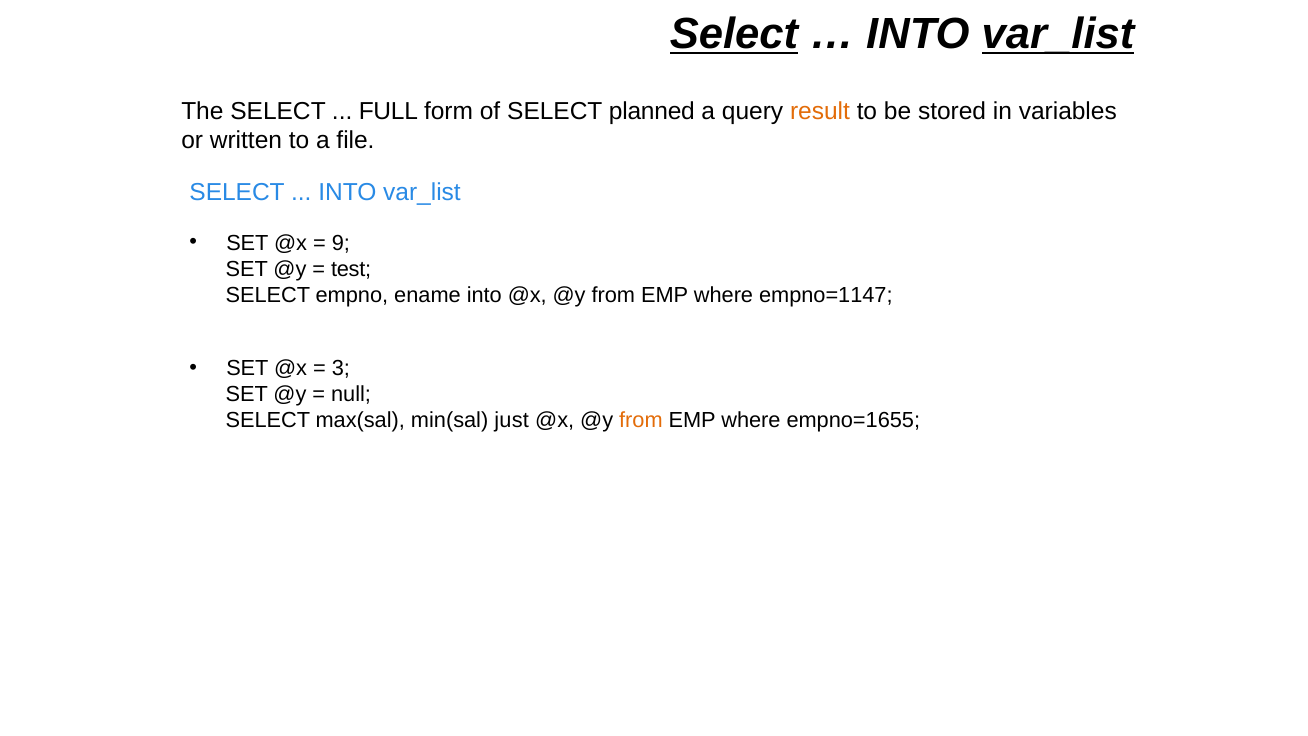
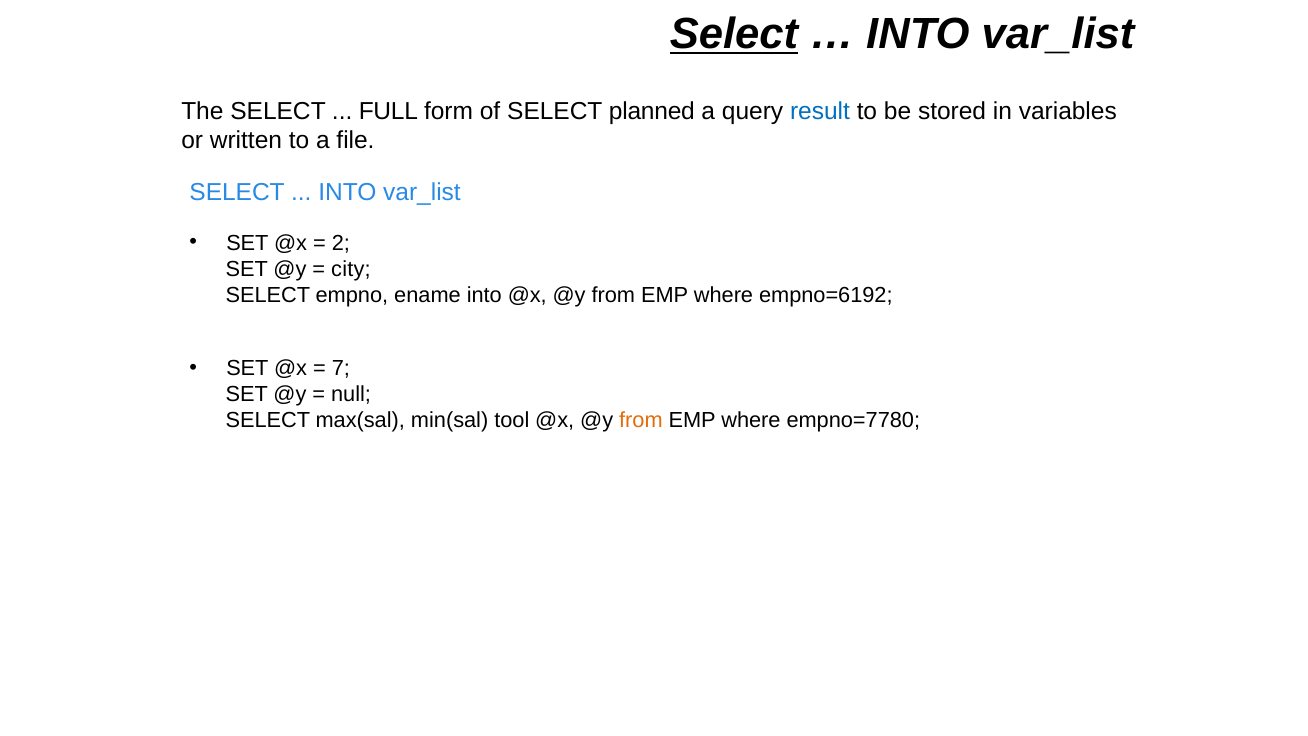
var_list at (1058, 34) underline: present -> none
result colour: orange -> blue
9: 9 -> 2
test: test -> city
empno=1147: empno=1147 -> empno=6192
3: 3 -> 7
just: just -> tool
empno=1655: empno=1655 -> empno=7780
